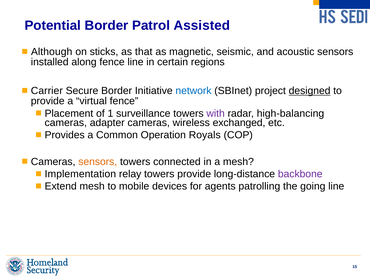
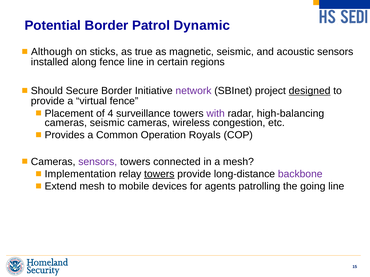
Assisted: Assisted -> Dynamic
that: that -> true
Carrier: Carrier -> Should
network colour: blue -> purple
1: 1 -> 4
cameras adapter: adapter -> seismic
exchanged: exchanged -> congestion
sensors at (98, 162) colour: orange -> purple
towers at (159, 174) underline: none -> present
